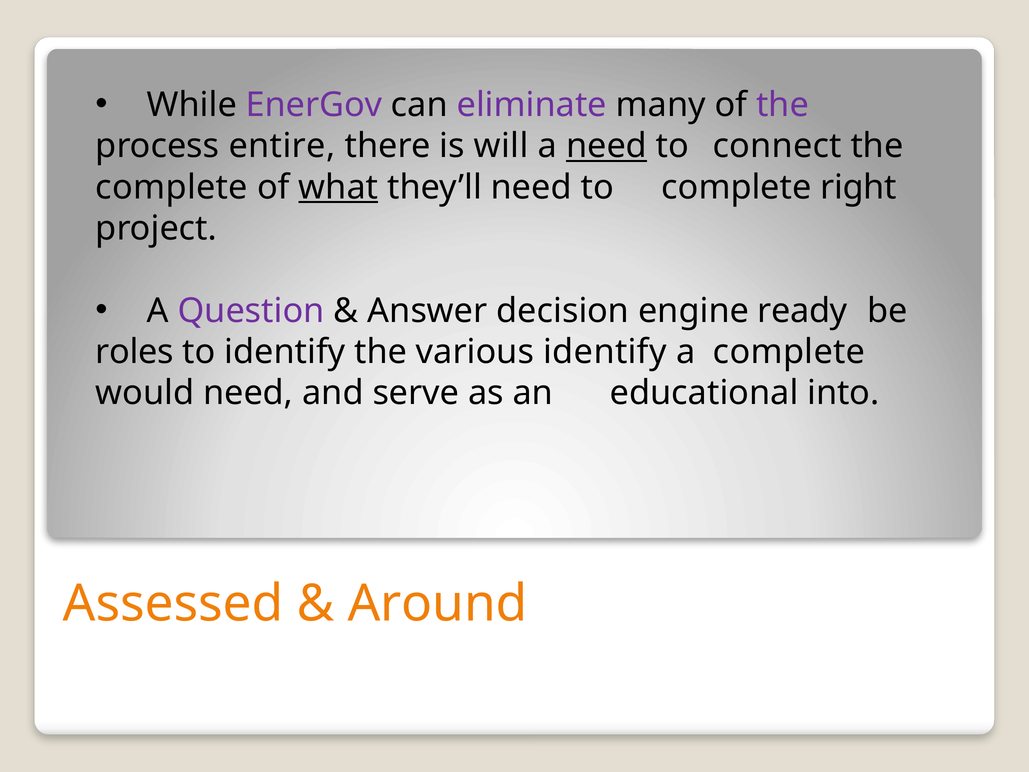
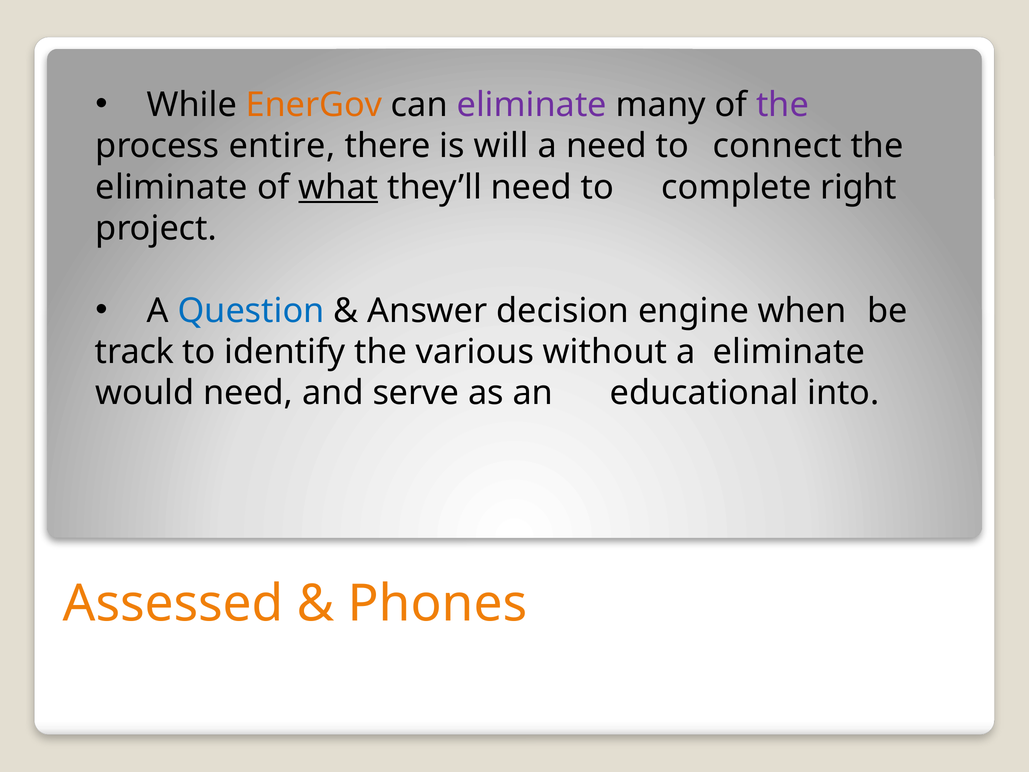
EnerGov colour: purple -> orange
need at (607, 146) underline: present -> none
complete at (172, 187): complete -> eliminate
Question colour: purple -> blue
ready: ready -> when
roles: roles -> track
various identify: identify -> without
a complete: complete -> eliminate
Around: Around -> Phones
